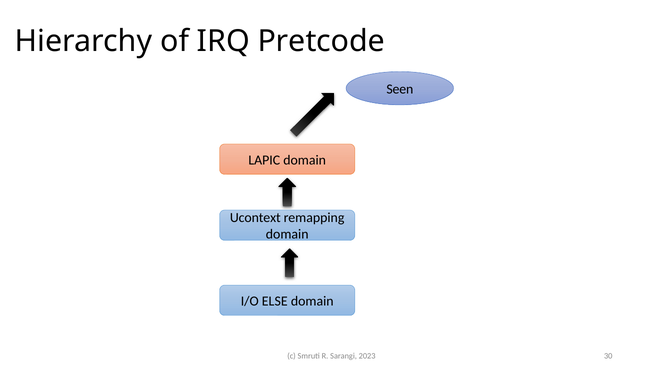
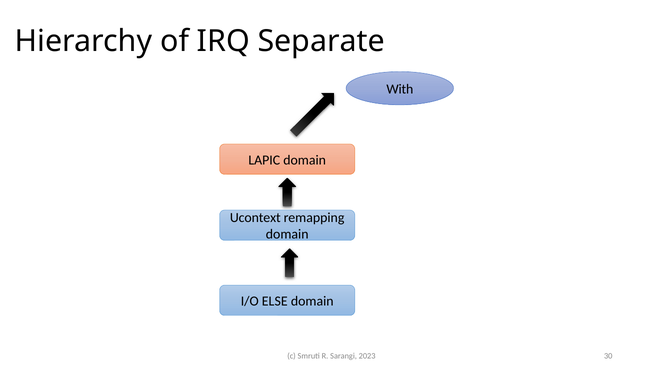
Pretcode: Pretcode -> Separate
Seen: Seen -> With
